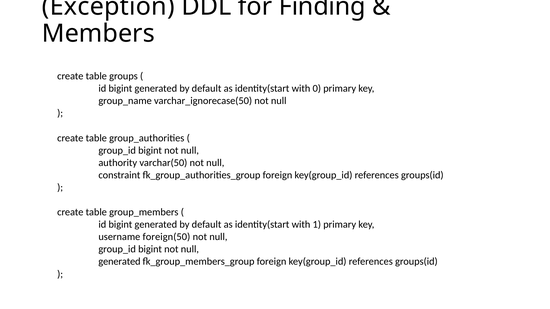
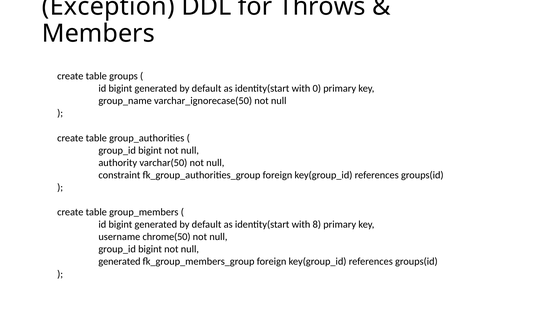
Finding: Finding -> Throws
1: 1 -> 8
foreign(50: foreign(50 -> chrome(50
